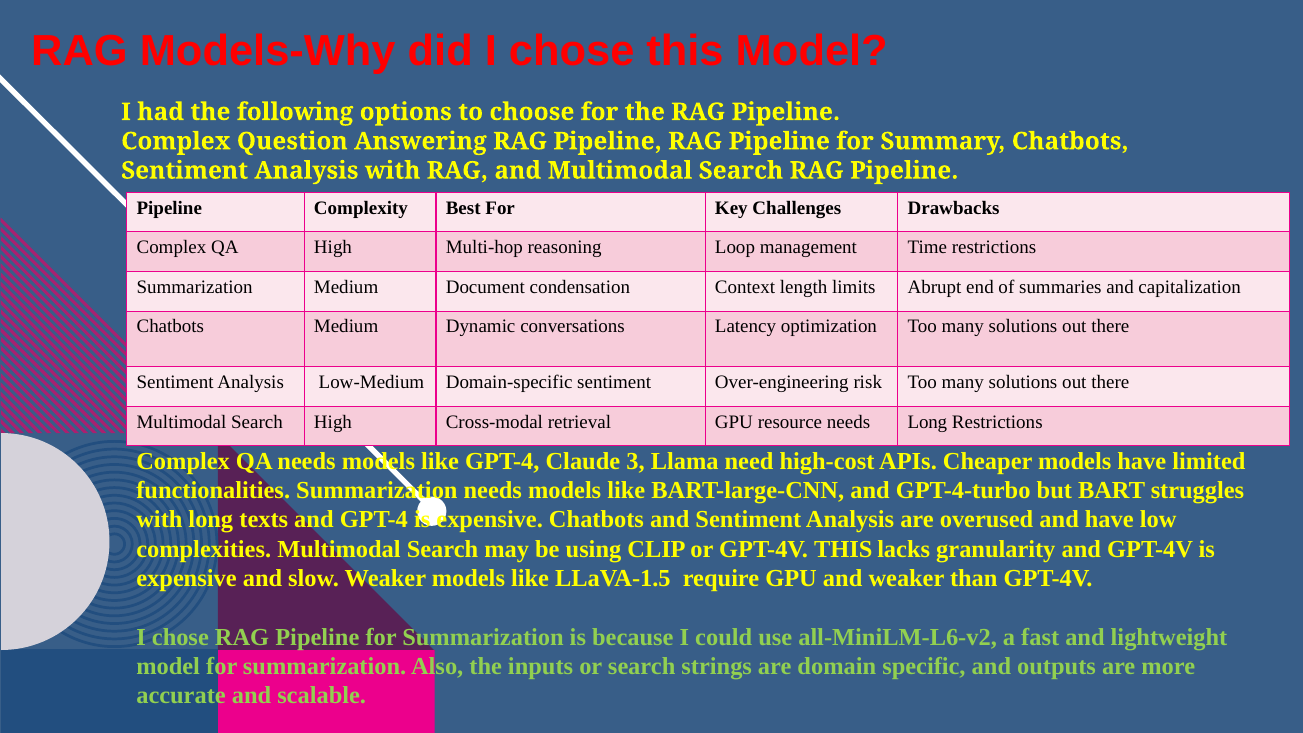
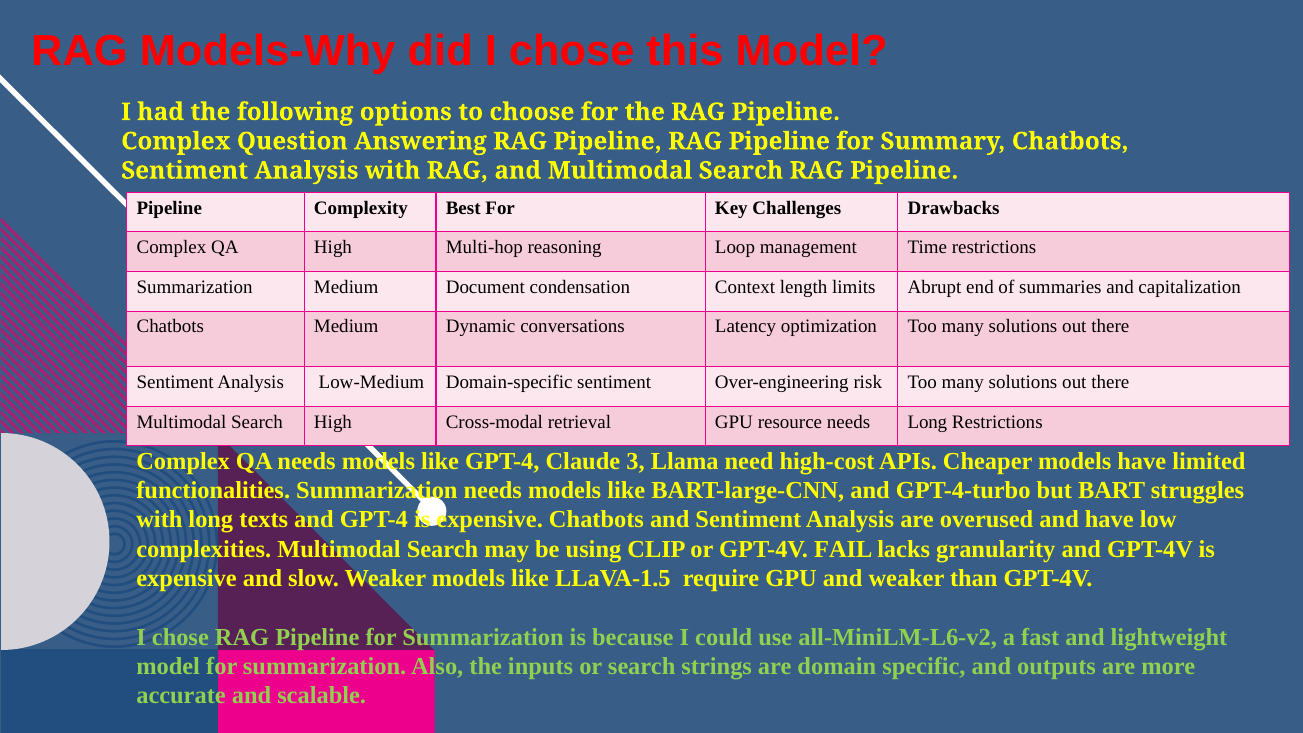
GPT-4V THIS: THIS -> FAIL
